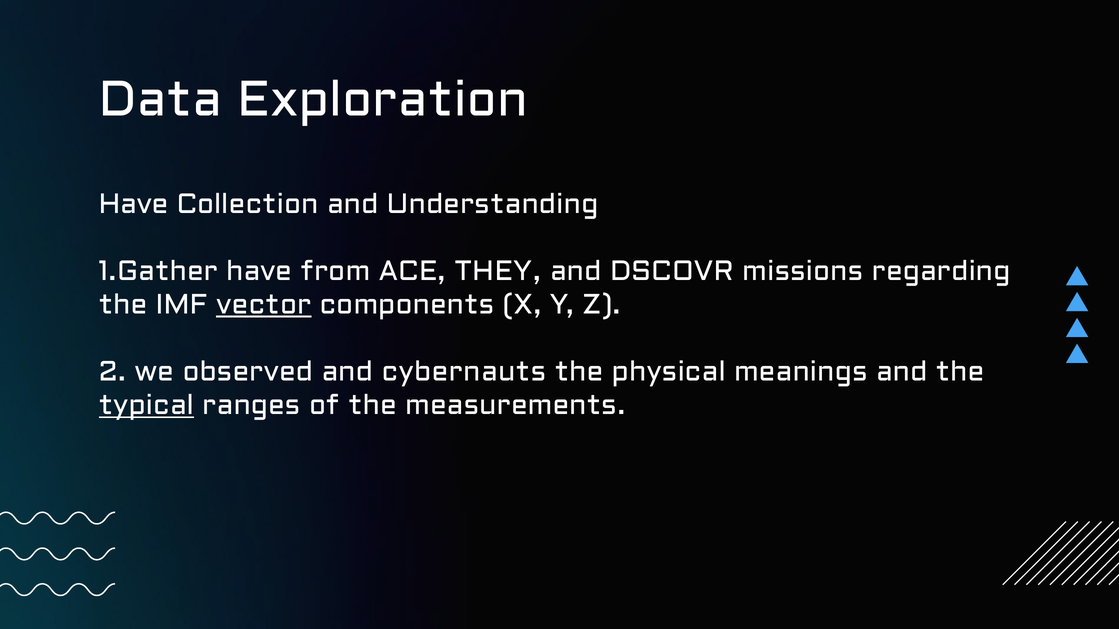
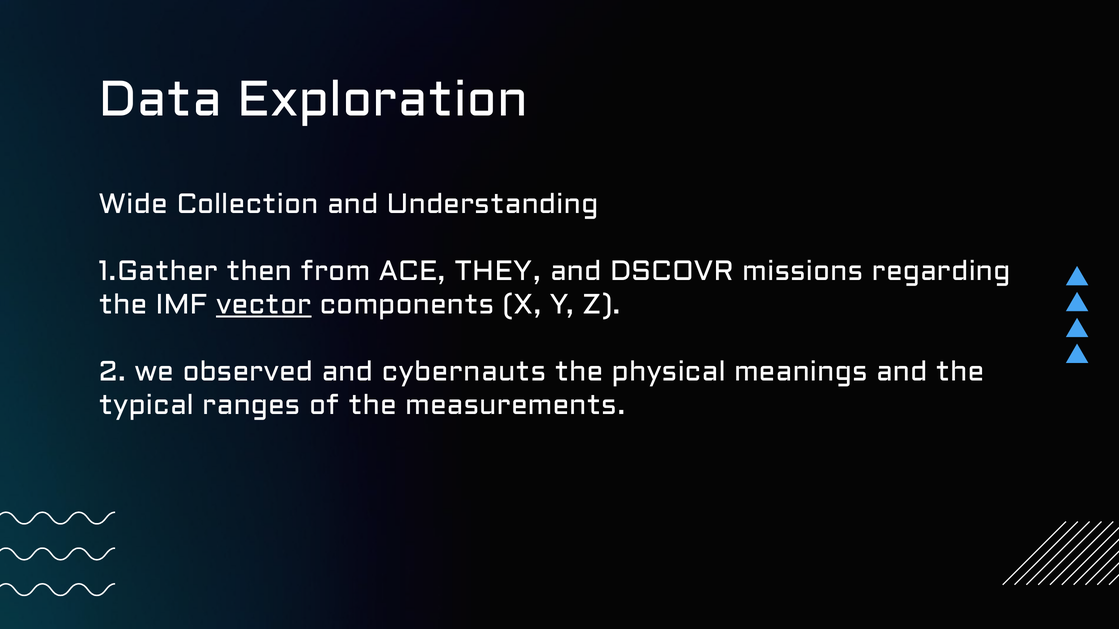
Have at (134, 204): Have -> Wide
1.Gather have: have -> then
typical underline: present -> none
